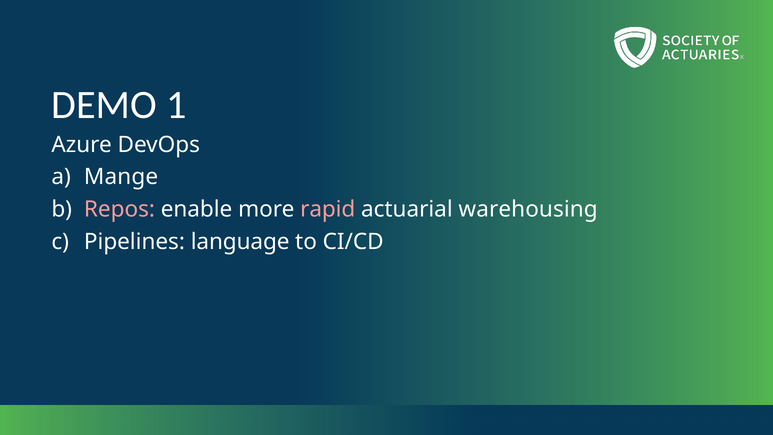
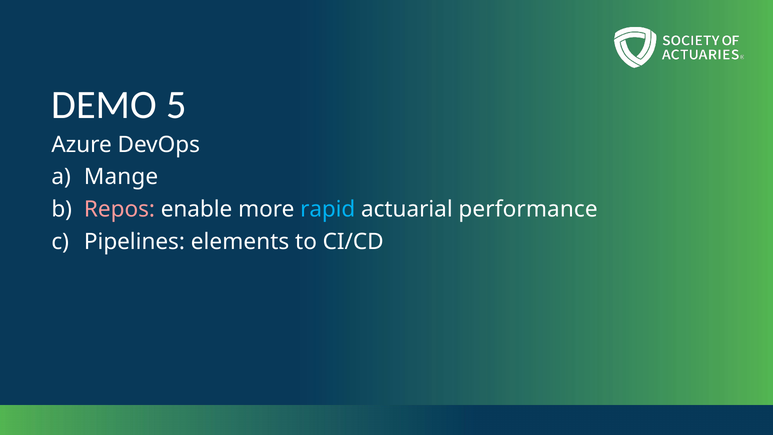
1: 1 -> 5
rapid colour: pink -> light blue
warehousing: warehousing -> performance
language: language -> elements
